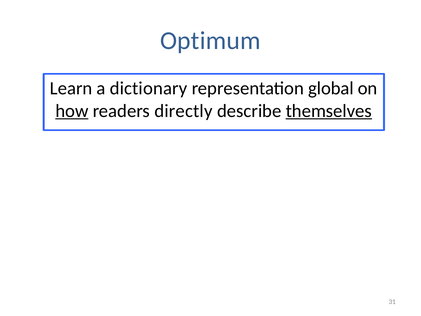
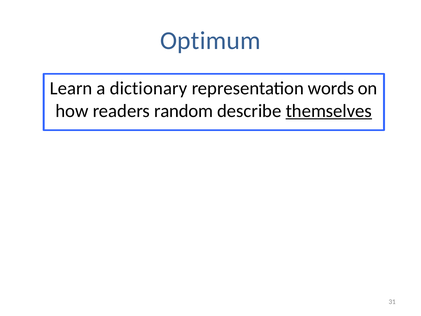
global: global -> words
how underline: present -> none
directly: directly -> random
